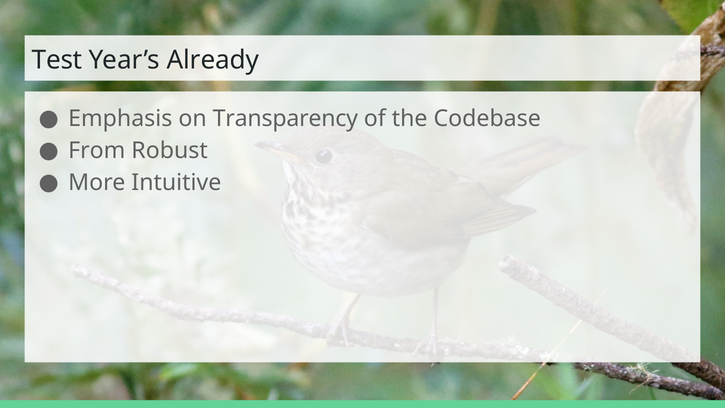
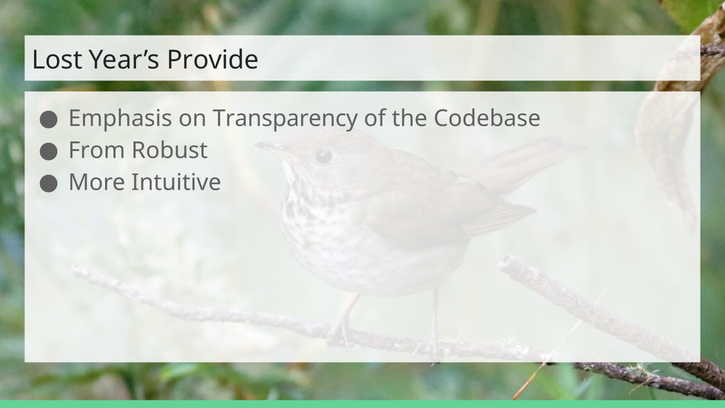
Test: Test -> Lost
Already: Already -> Provide
